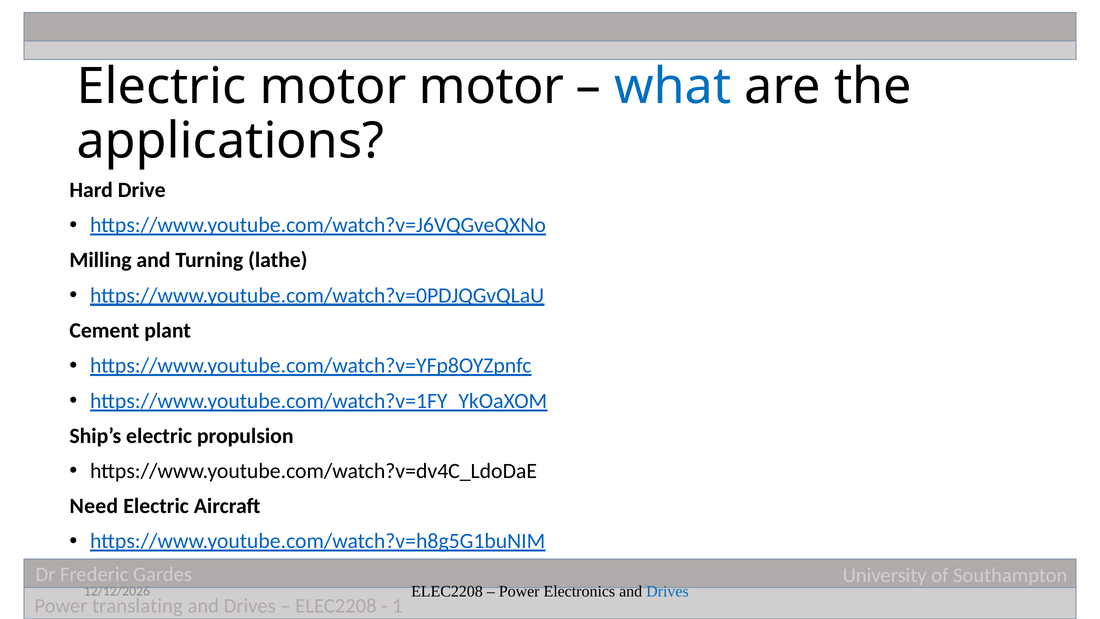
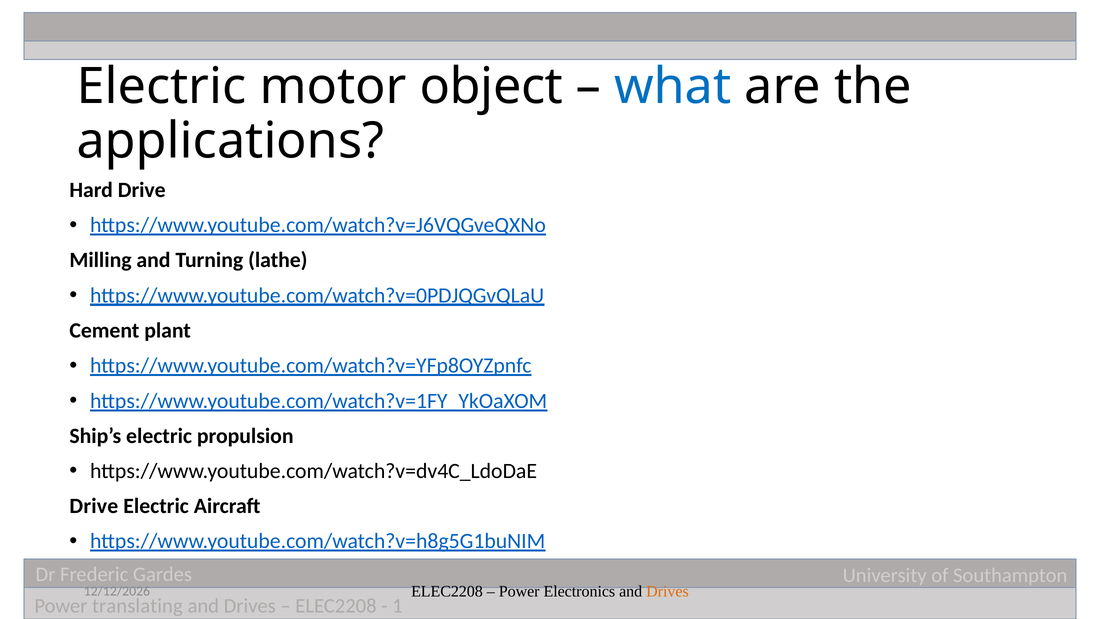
motor motor: motor -> object
Need at (94, 506): Need -> Drive
Drives at (667, 591) colour: blue -> orange
